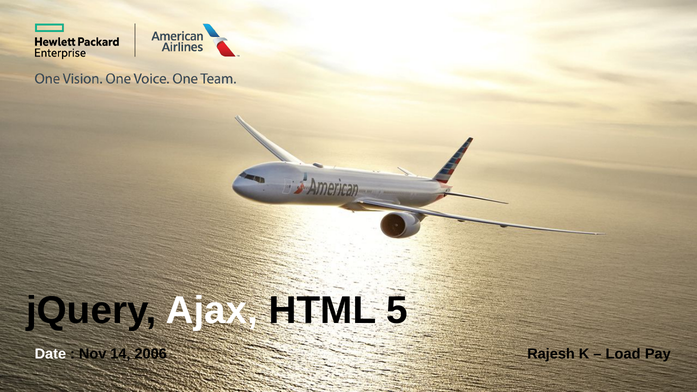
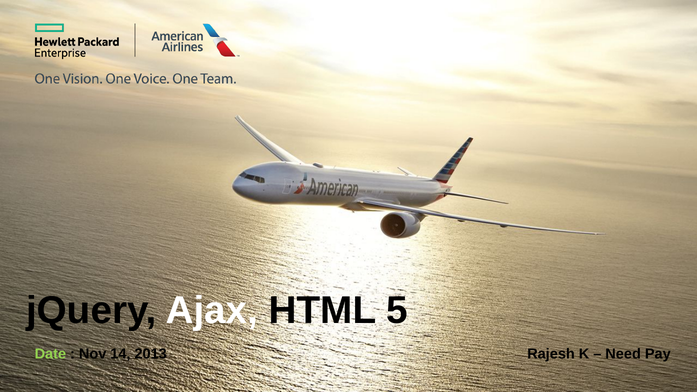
Date colour: white -> light green
2006: 2006 -> 2013
Load: Load -> Need
